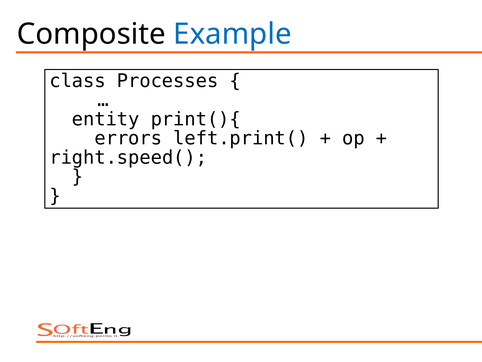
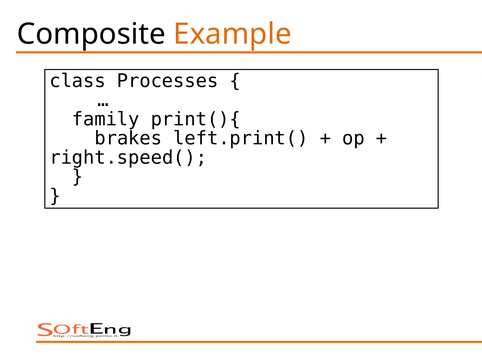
Example colour: blue -> orange
entity: entity -> family
errors: errors -> brakes
